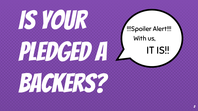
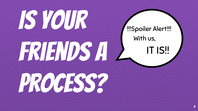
pledged: pledged -> friends
backers: backers -> process
